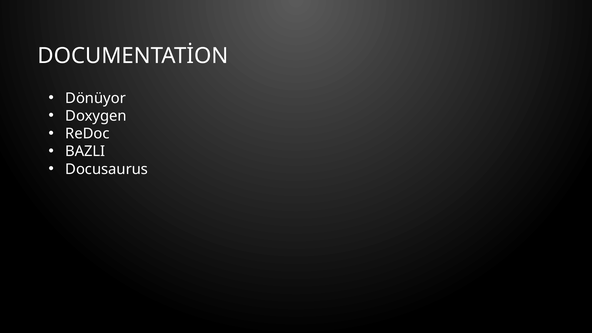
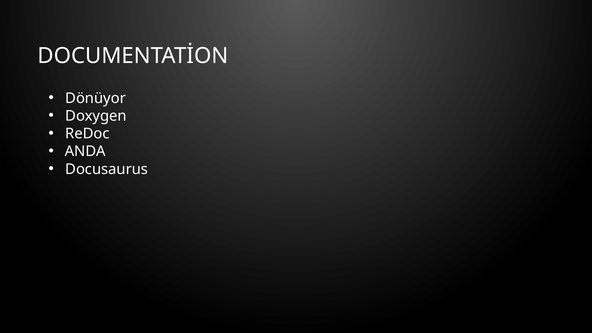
BAZLI: BAZLI -> ANDA
